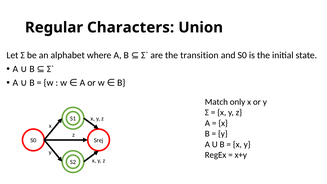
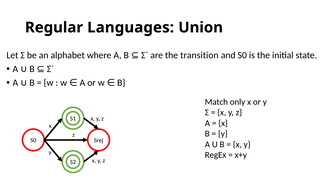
Characters: Characters -> Languages
